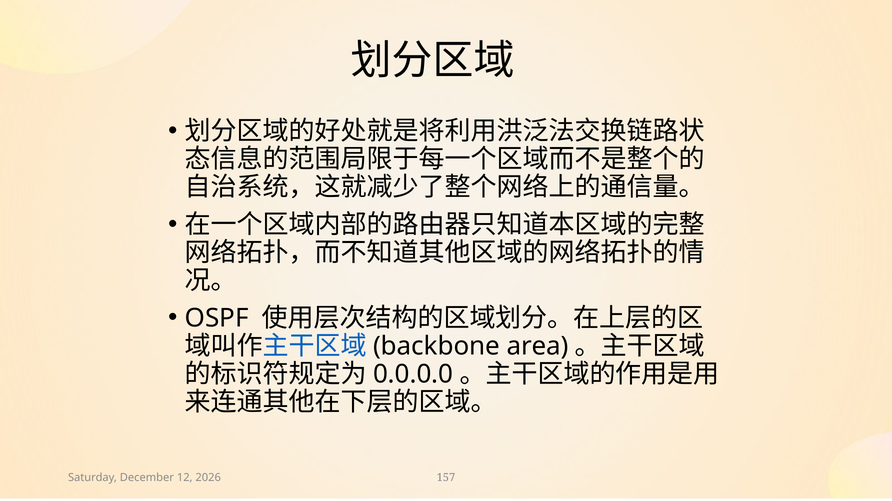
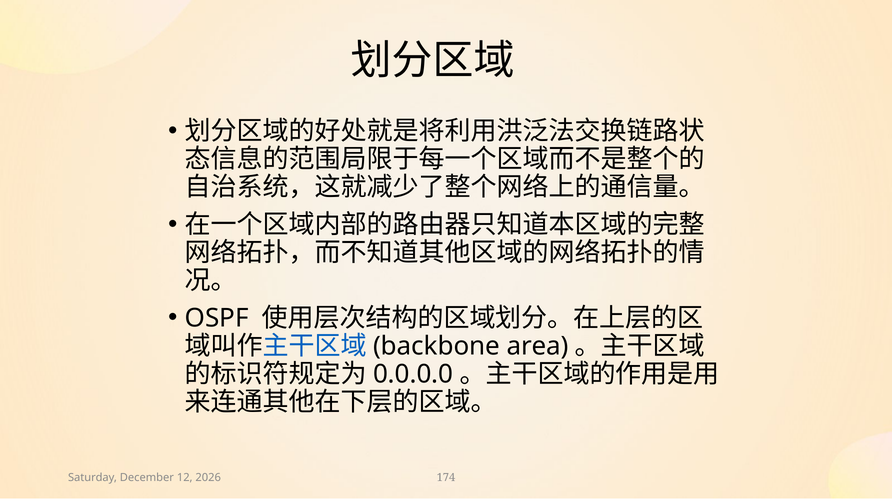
157: 157 -> 174
